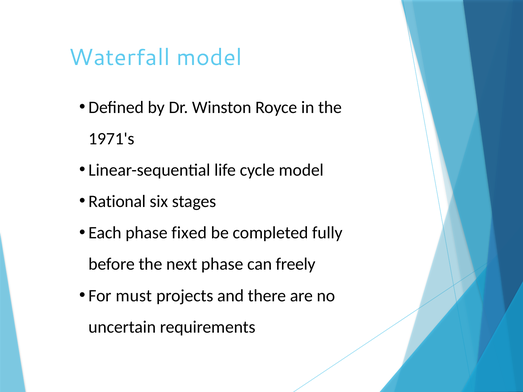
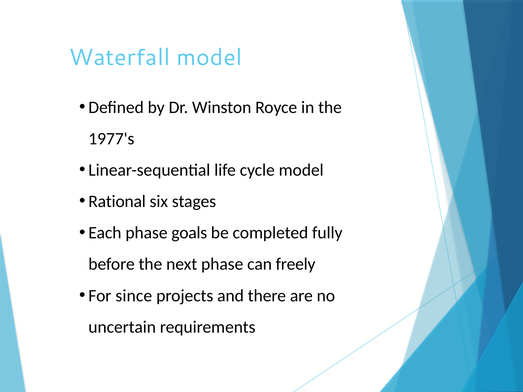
1971's: 1971's -> 1977's
fixed: fixed -> goals
must: must -> since
